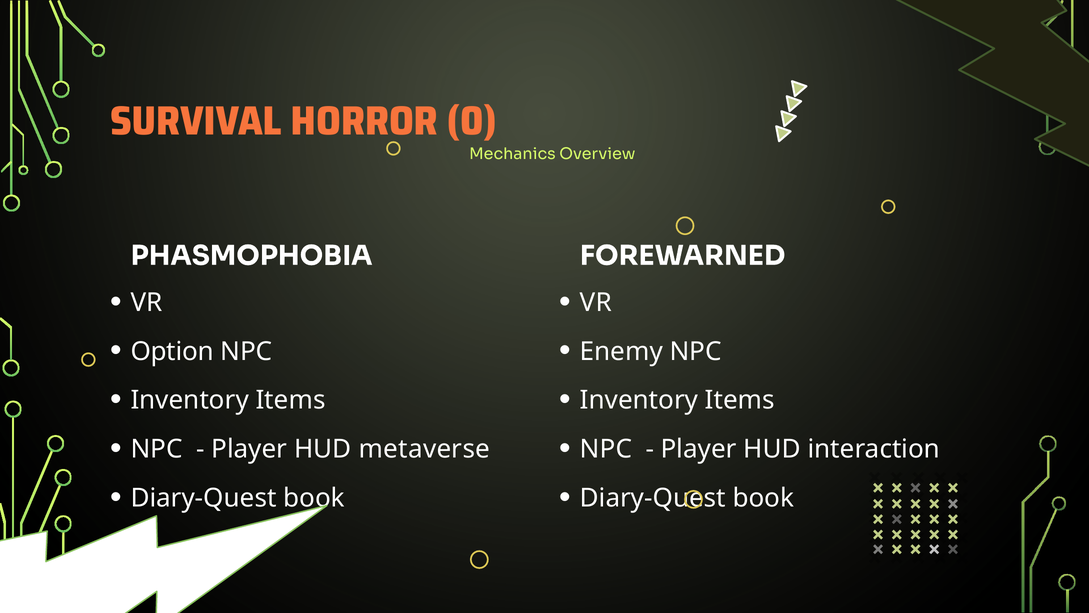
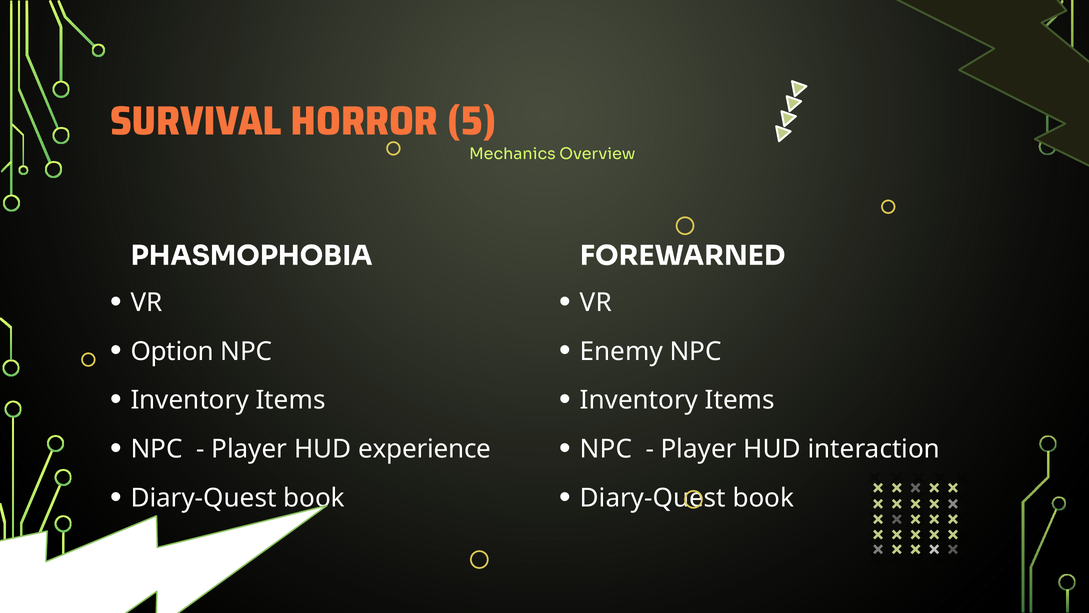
0: 0 -> 5
metaverse: metaverse -> experience
